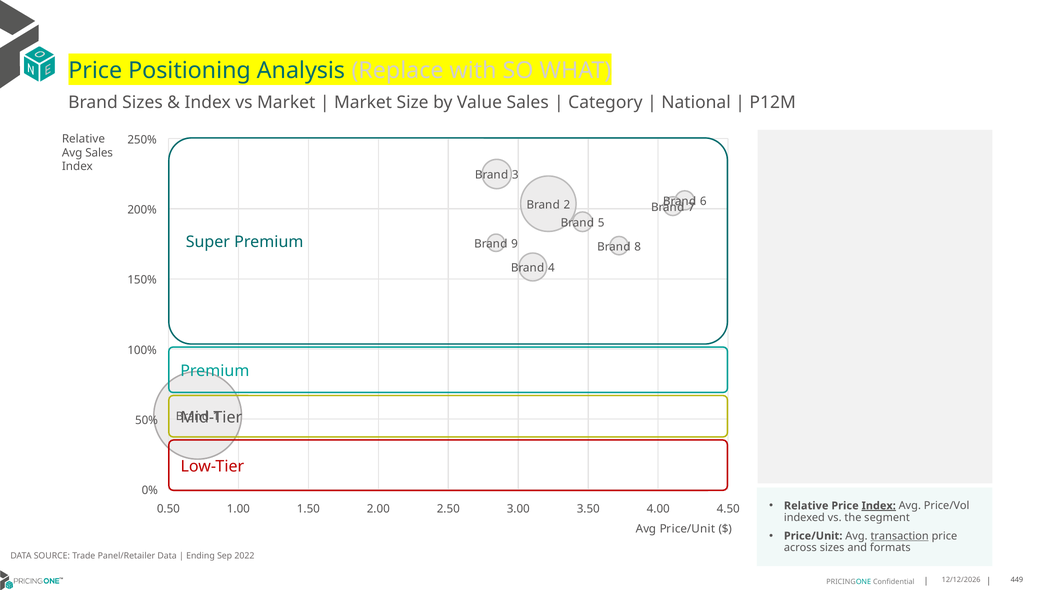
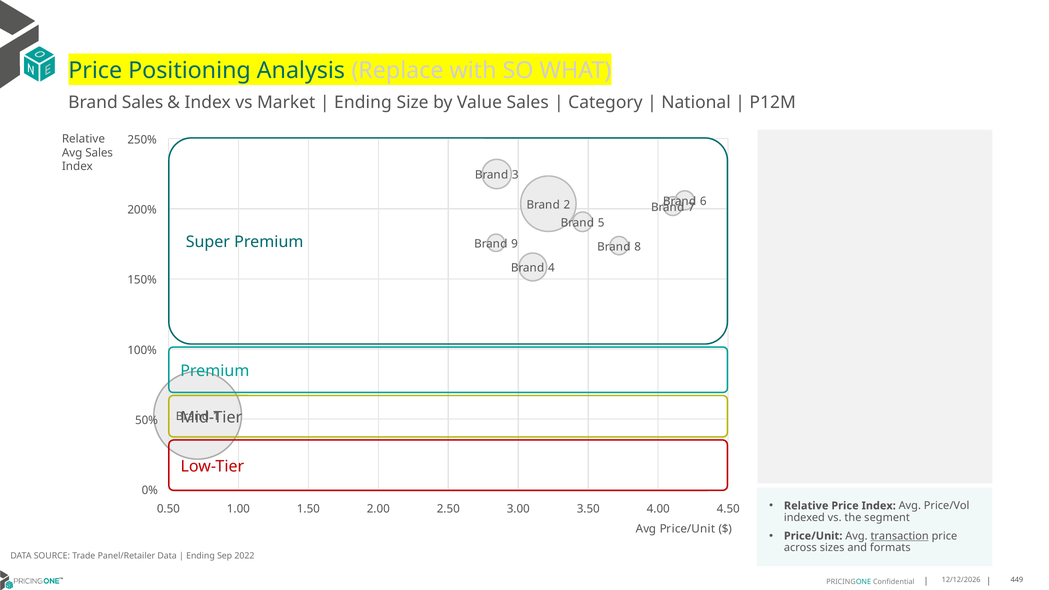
Brand Sizes: Sizes -> Sales
Market at (363, 102): Market -> Ending
Index at (879, 506) underline: present -> none
